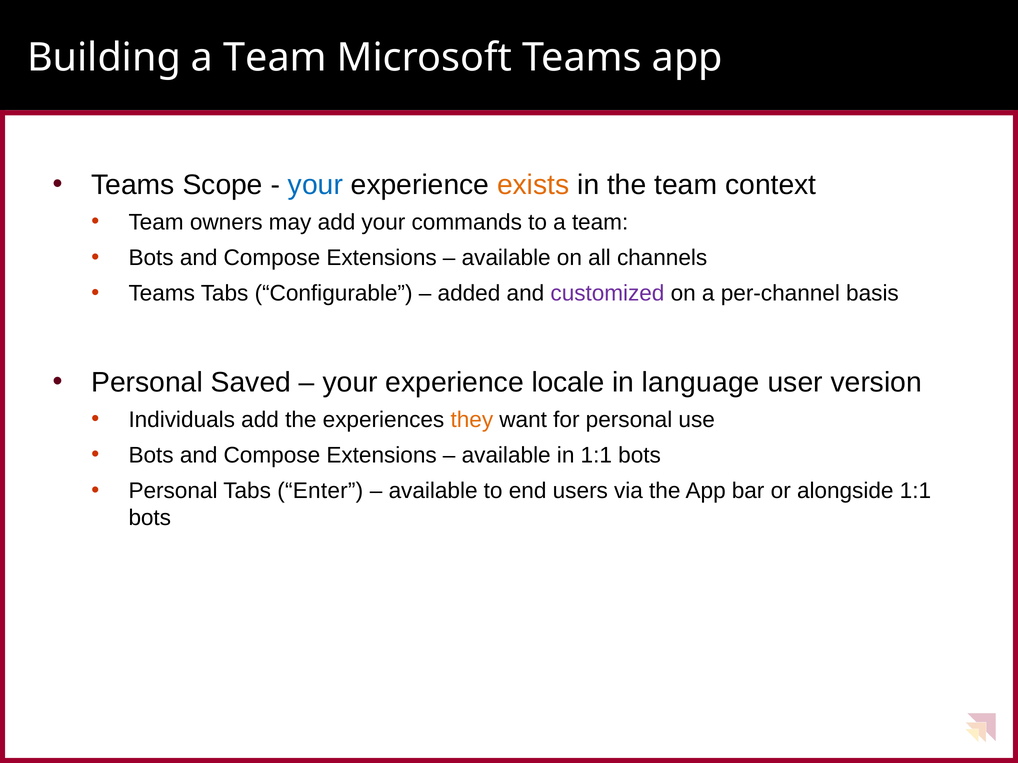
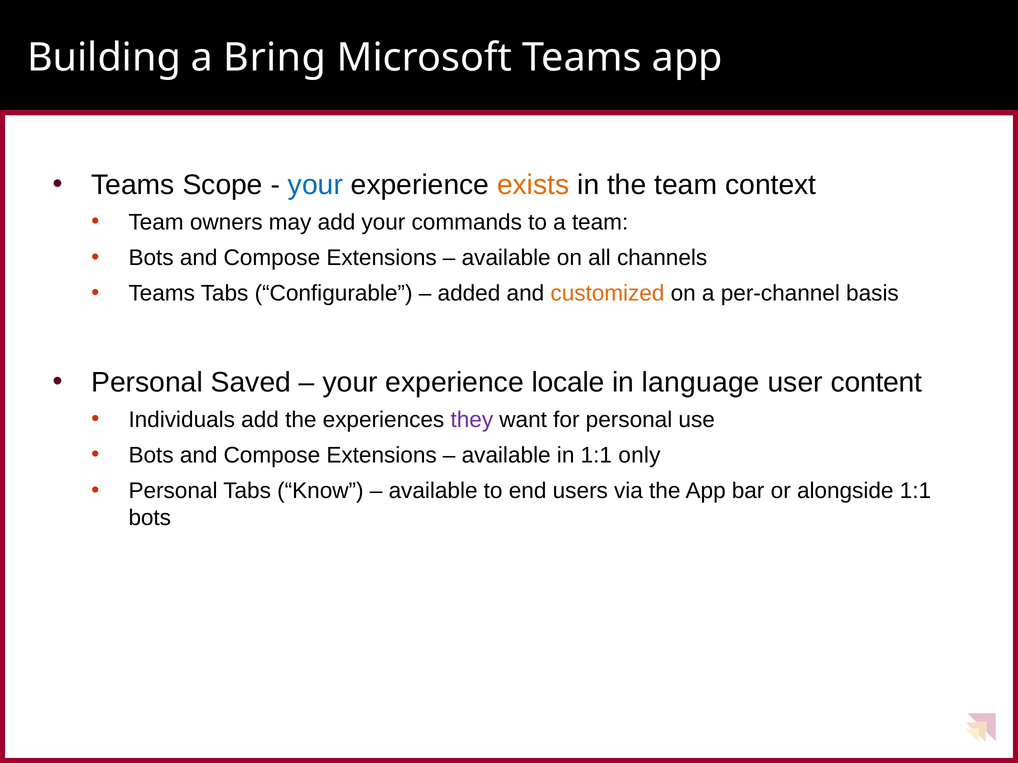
Building a Team: Team -> Bring
customized colour: purple -> orange
version: version -> content
they colour: orange -> purple
in 1:1 bots: bots -> only
Enter: Enter -> Know
